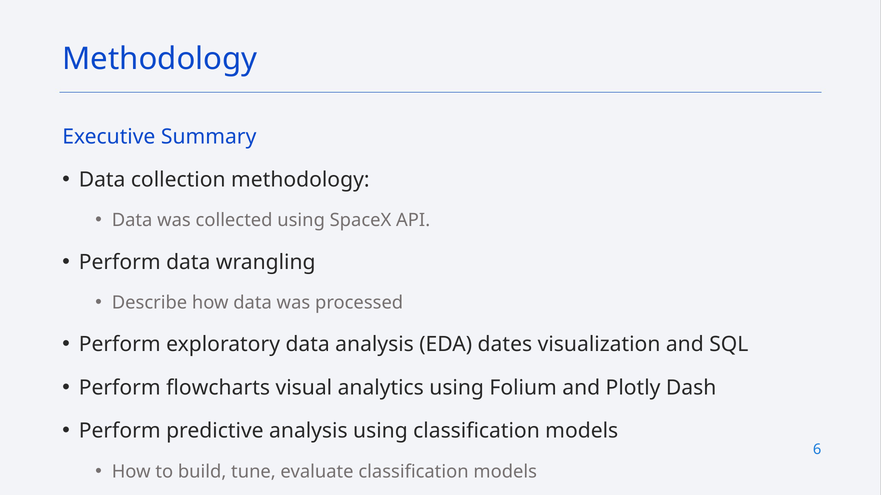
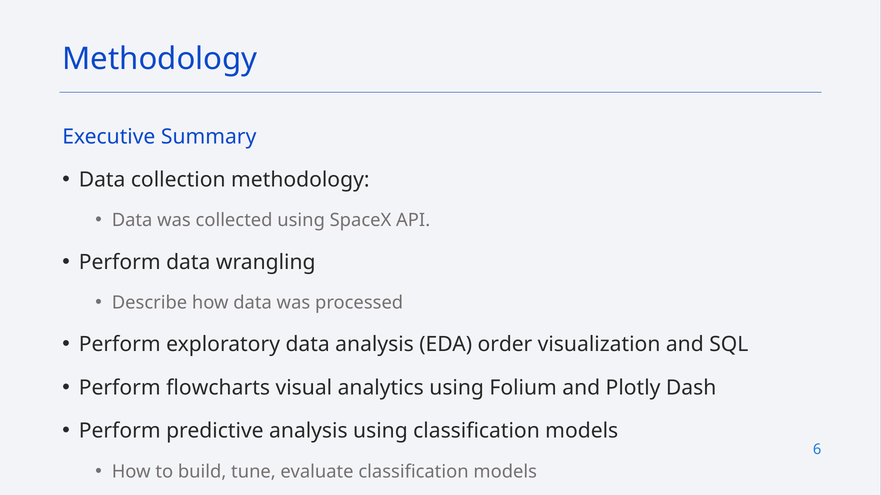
dates: dates -> order
